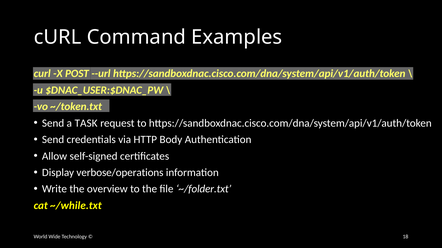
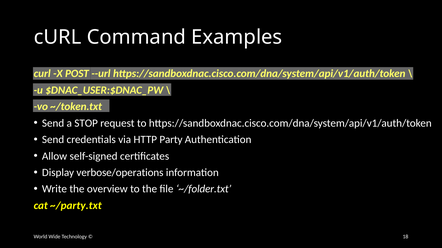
TASK: TASK -> STOP
Body: Body -> Party
~/while.txt: ~/while.txt -> ~/party.txt
